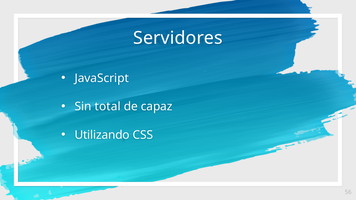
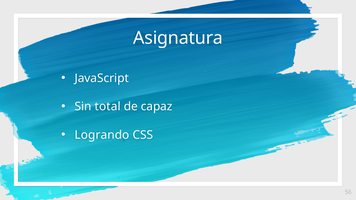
Servidores: Servidores -> Asignatura
Utilizando: Utilizando -> Logrando
